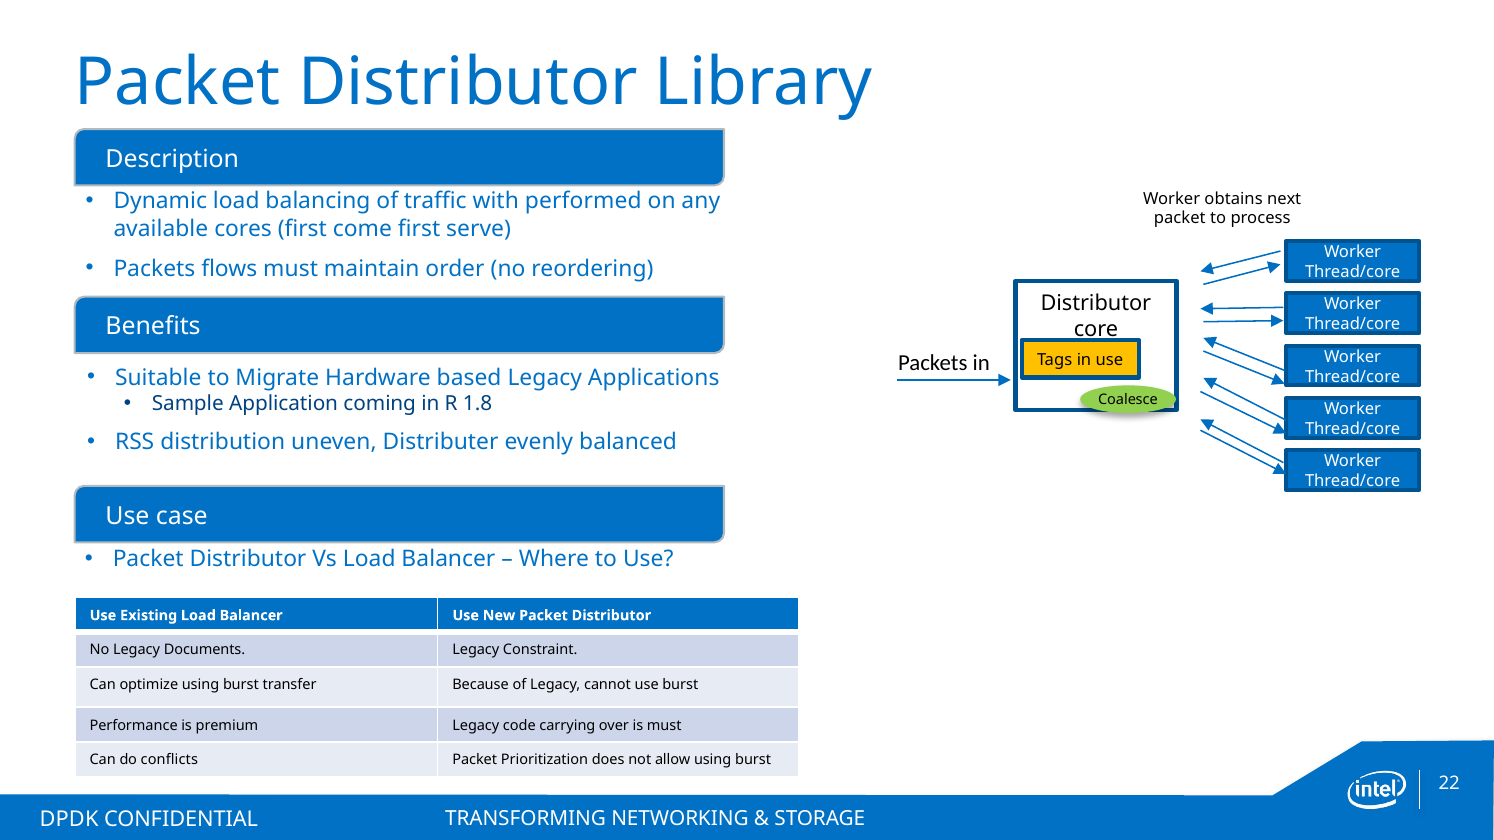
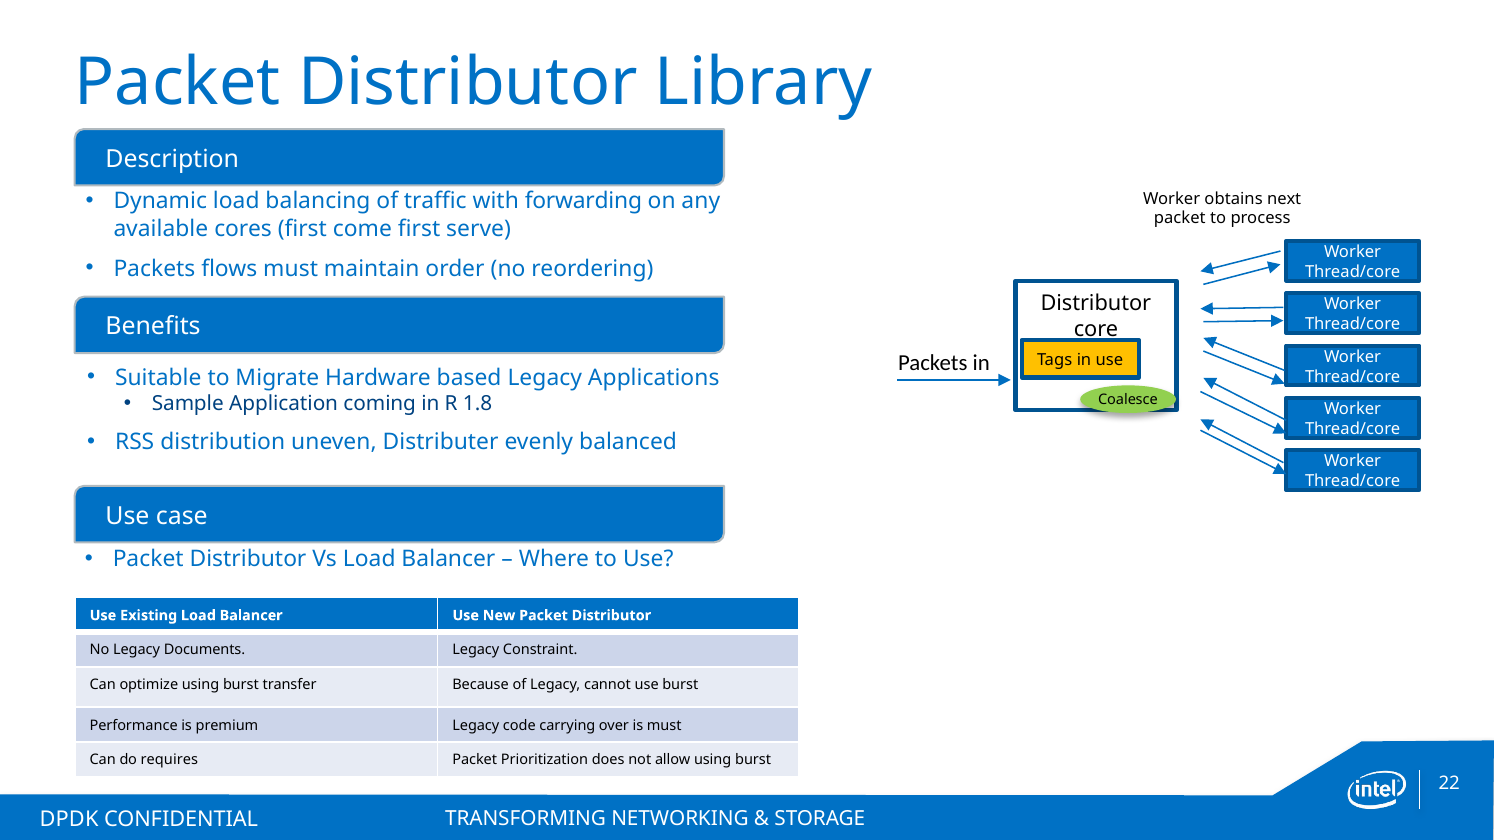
performed: performed -> forwarding
conflicts: conflicts -> requires
